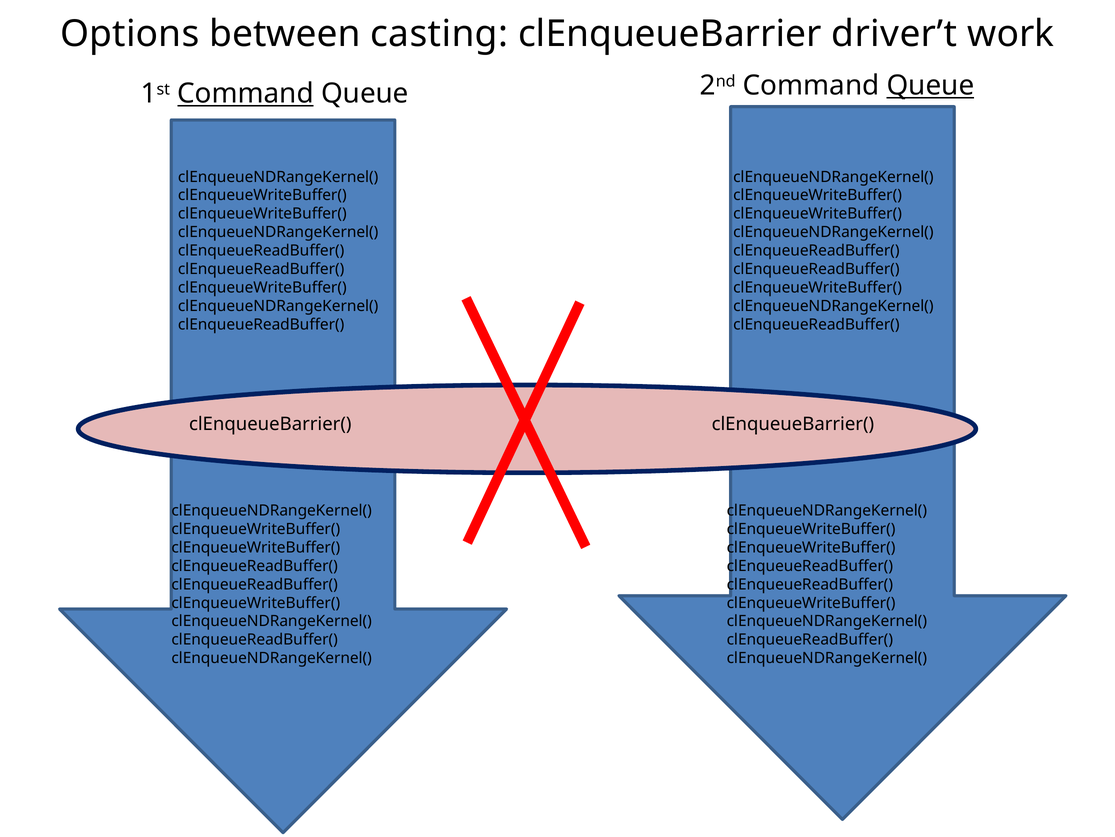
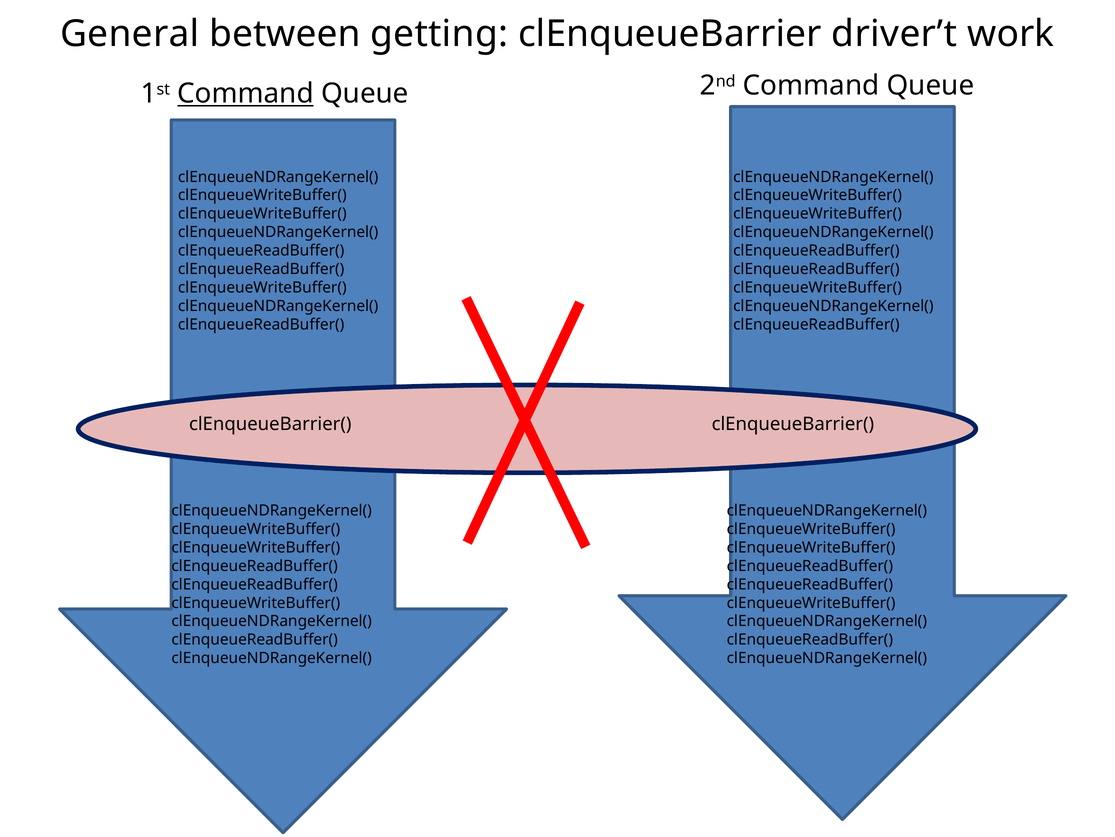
Options: Options -> General
casting: casting -> getting
Queue at (930, 86) underline: present -> none
